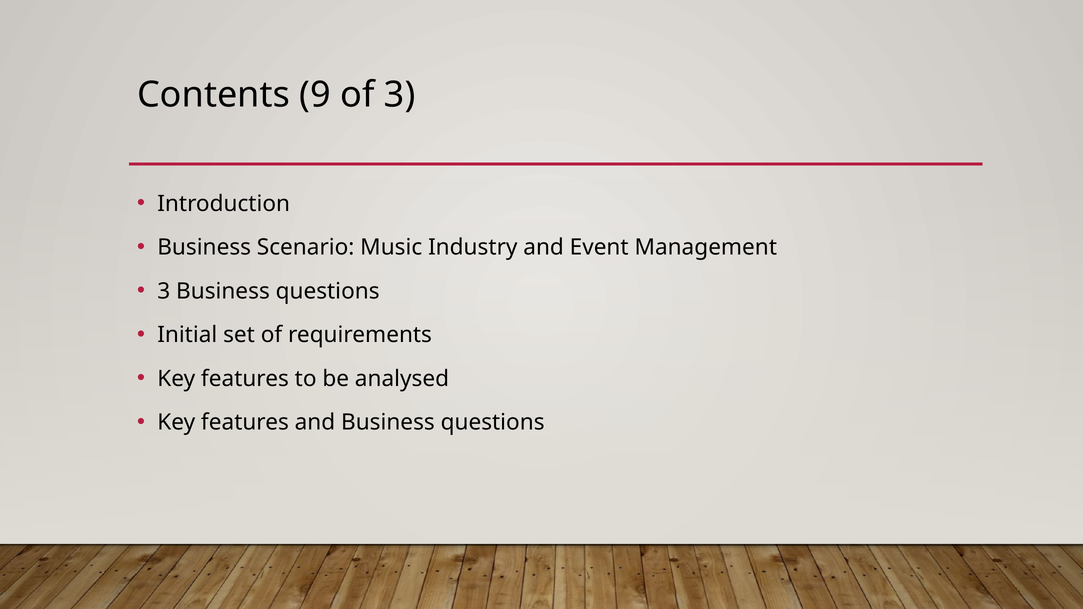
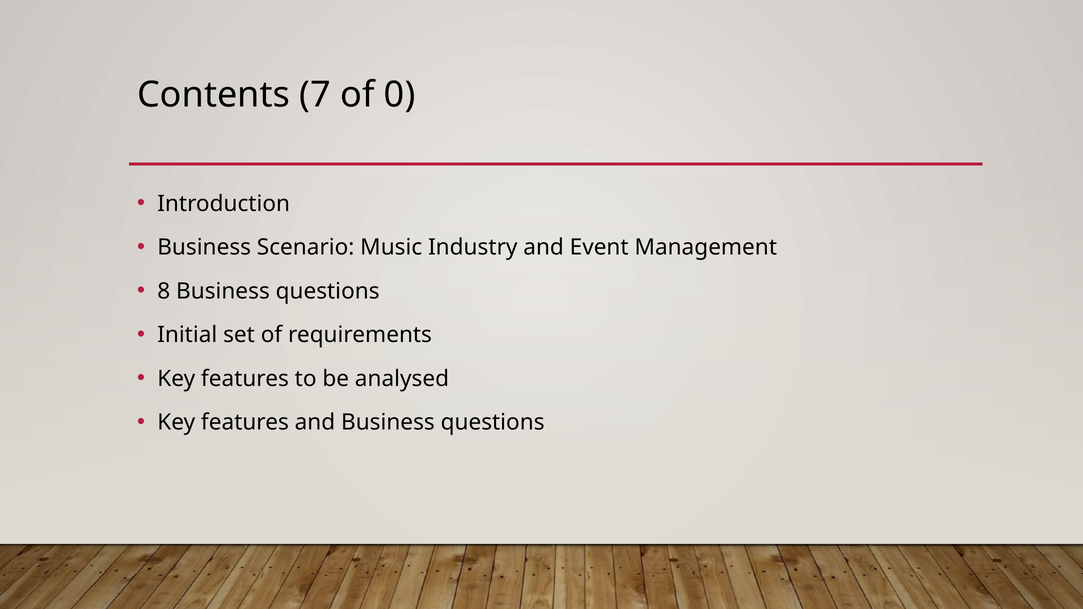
9: 9 -> 7
of 3: 3 -> 0
3 at (164, 291): 3 -> 8
